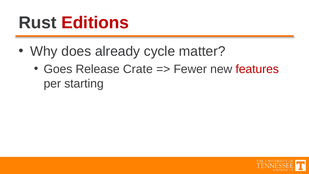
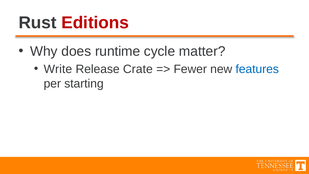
already: already -> runtime
Goes: Goes -> Write
features colour: red -> blue
